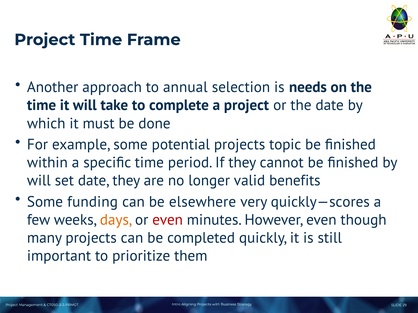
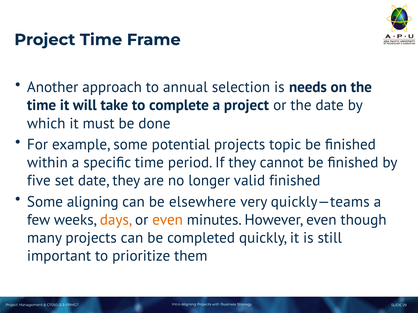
will at (39, 181): will -> five
valid benefits: benefits -> finished
Some funding: funding -> aligning
quickly—scores: quickly—scores -> quickly—teams
even at (168, 220) colour: red -> orange
